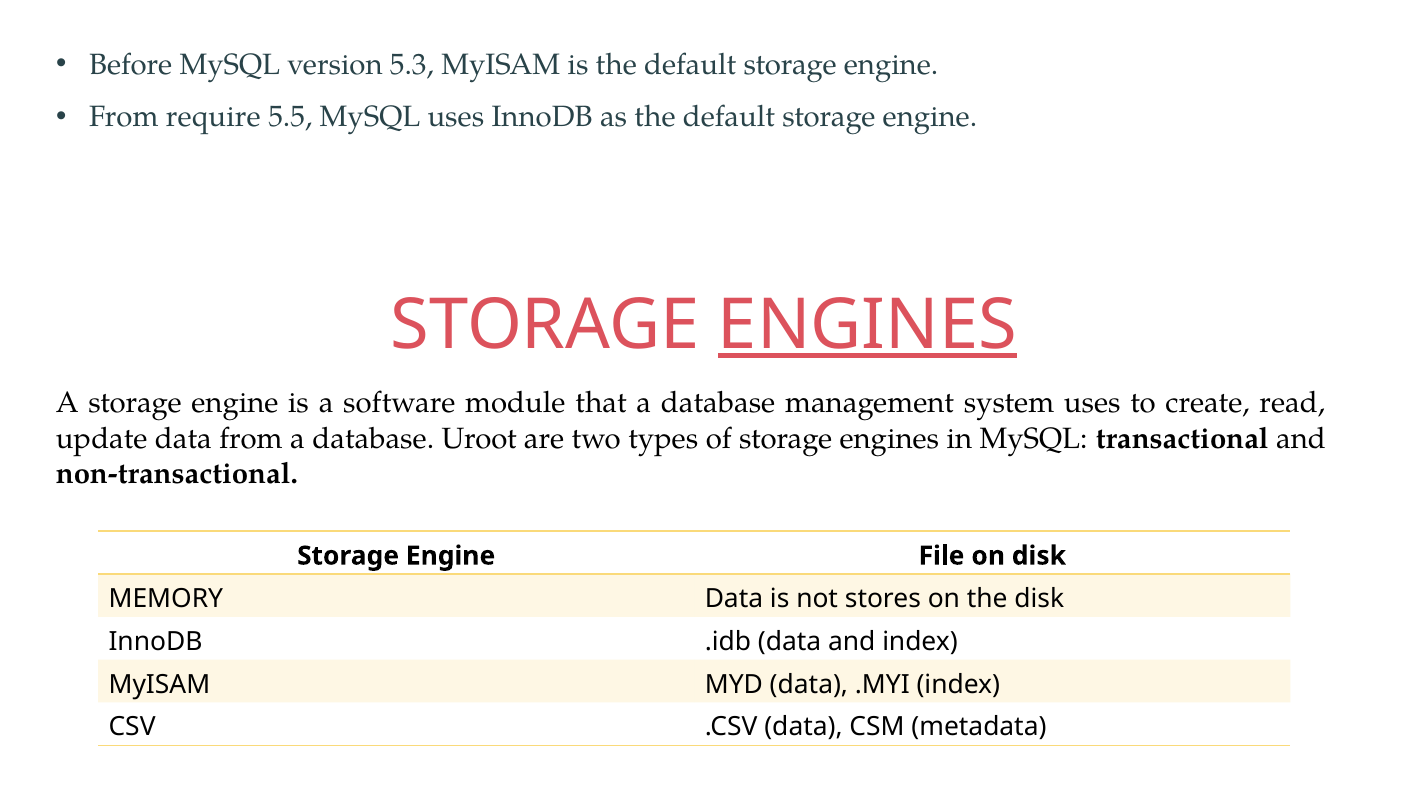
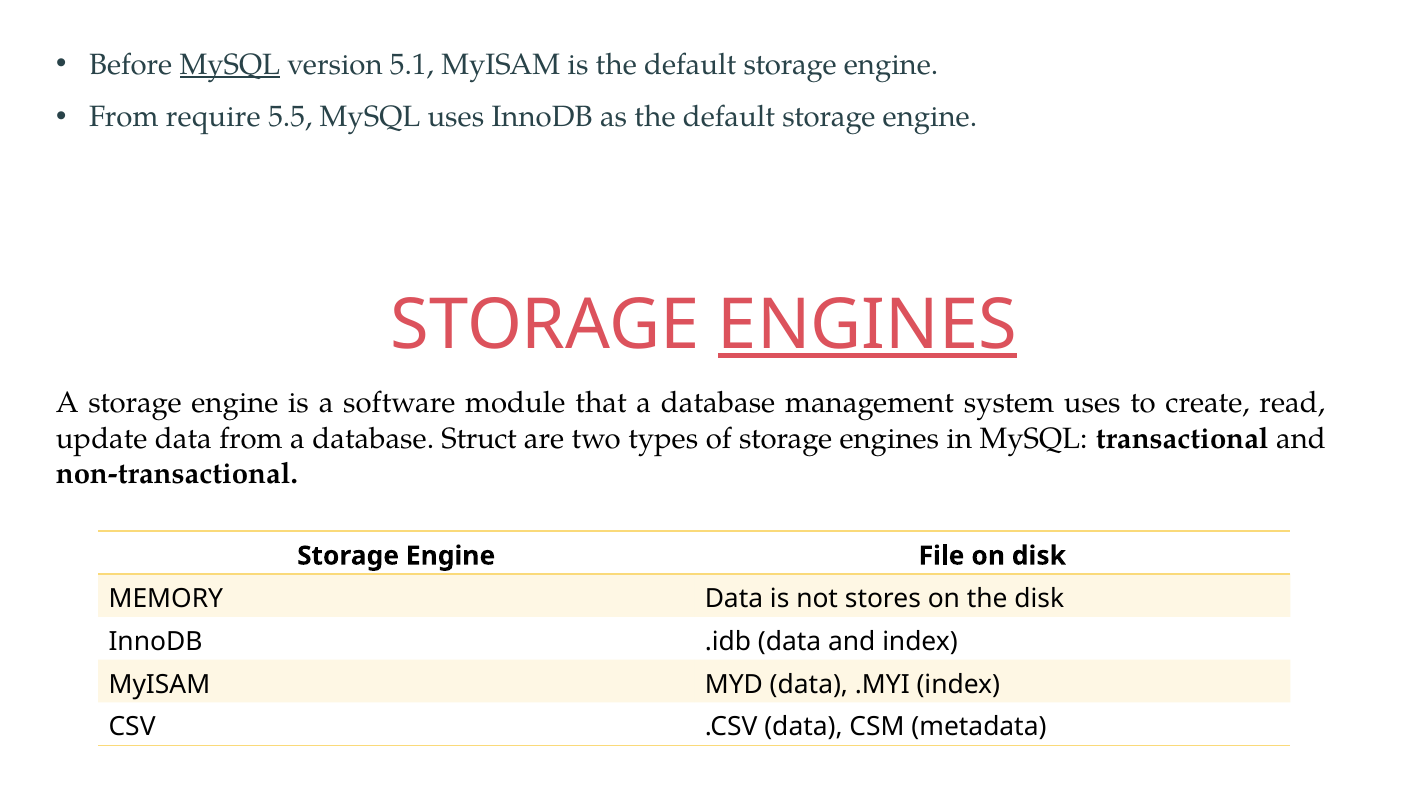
MySQL at (230, 64) underline: none -> present
5.3: 5.3 -> 5.1
Uroot: Uroot -> Struct
